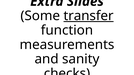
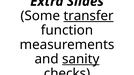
sanity underline: none -> present
